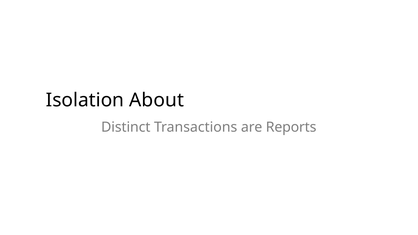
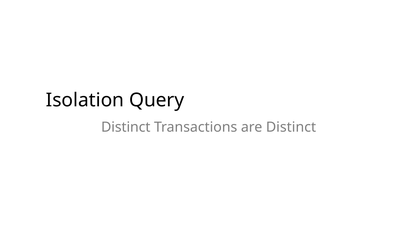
About: About -> Query
are Reports: Reports -> Distinct
